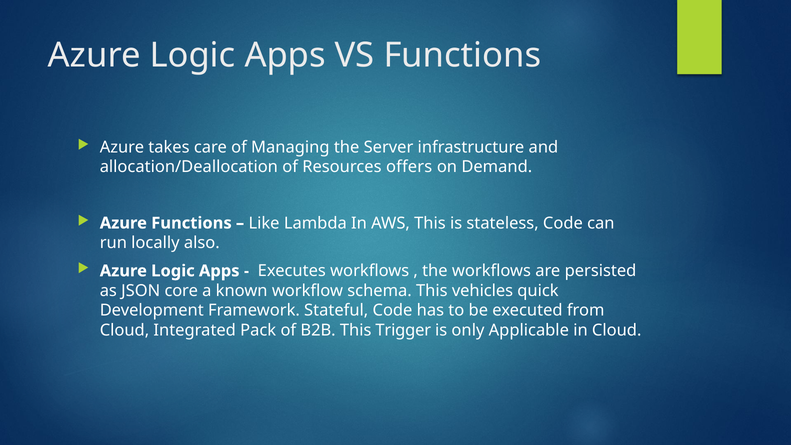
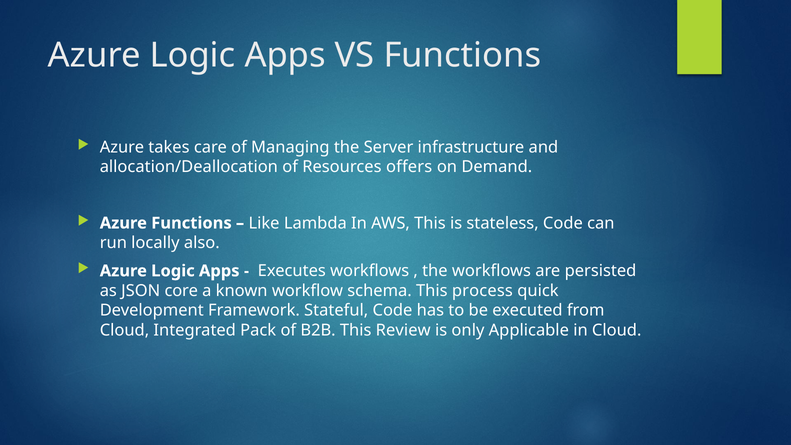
vehicles: vehicles -> process
Trigger: Trigger -> Review
